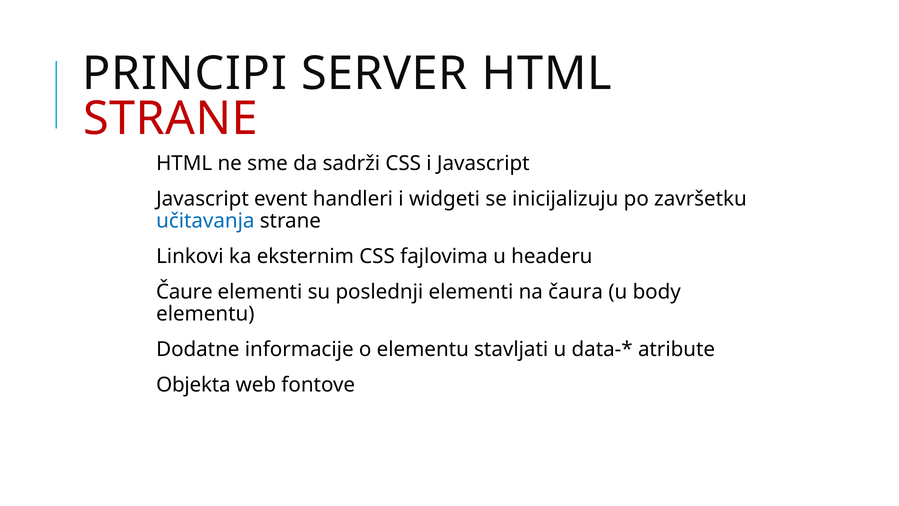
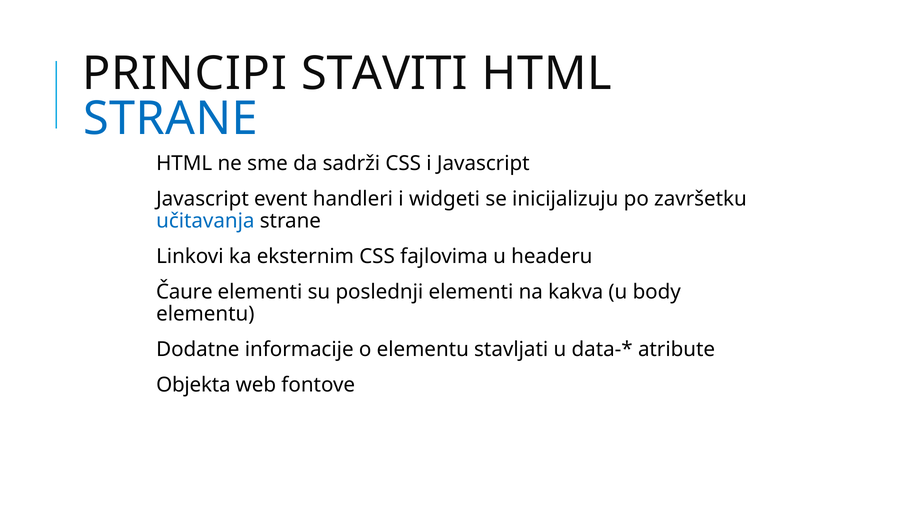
SERVER: SERVER -> STAVITI
STRANE at (170, 119) colour: red -> blue
čaura: čaura -> kakva
